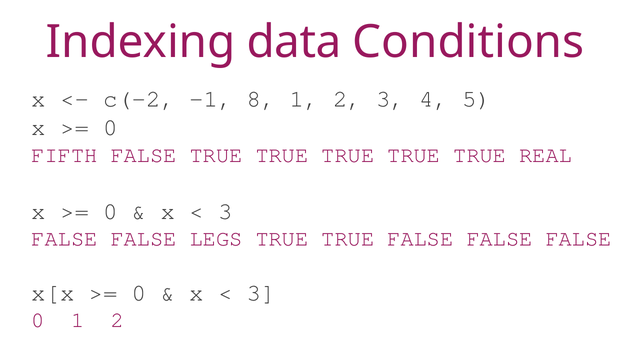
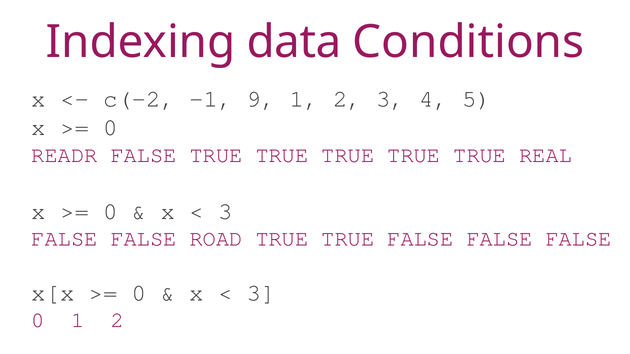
8: 8 -> 9
FIFTH: FIFTH -> READR
LEGS: LEGS -> ROAD
